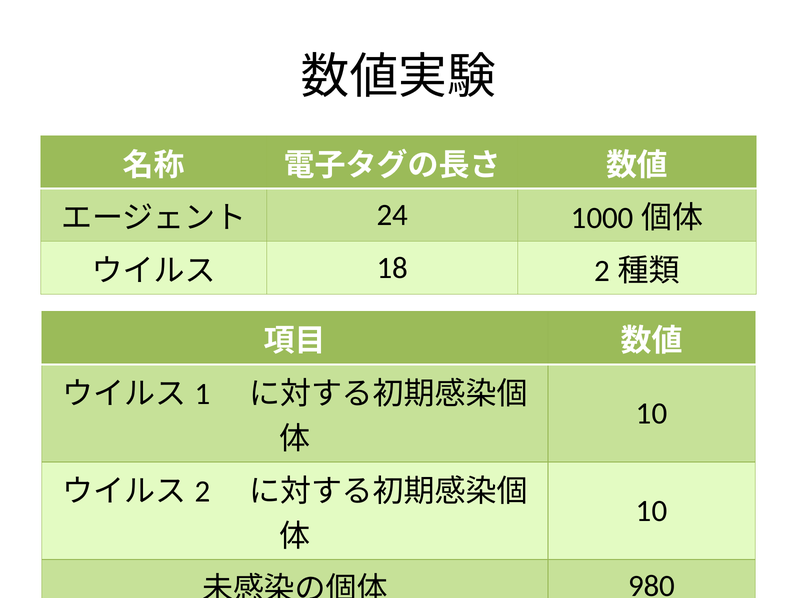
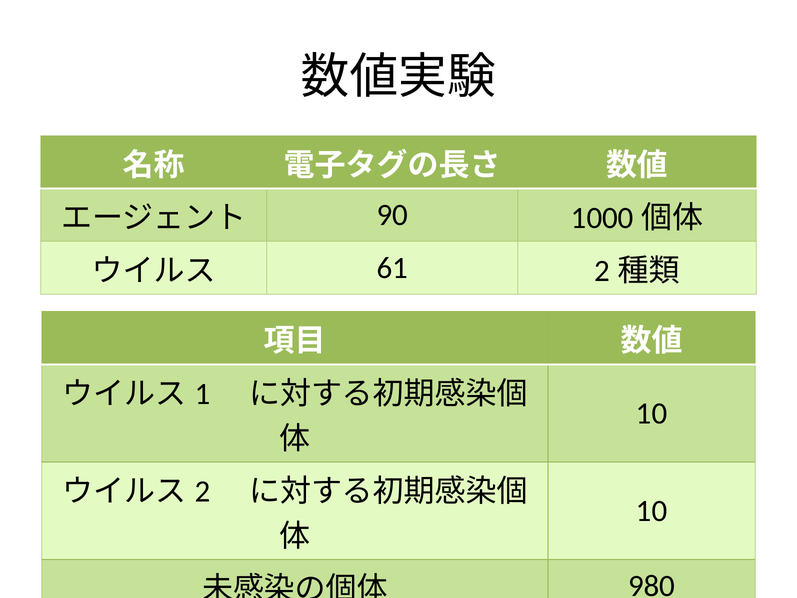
24: 24 -> 90
18: 18 -> 61
